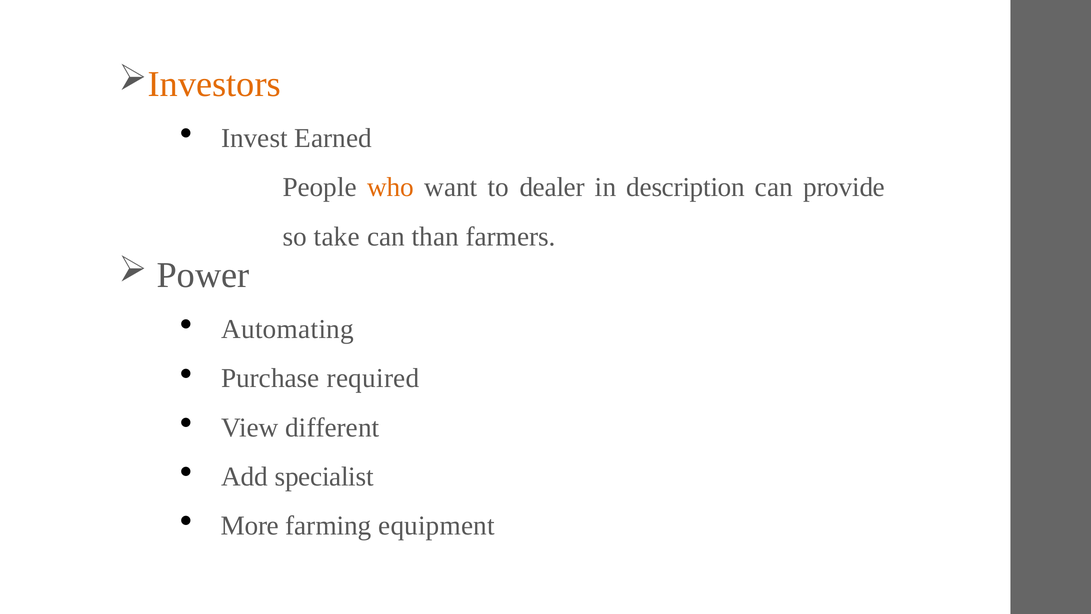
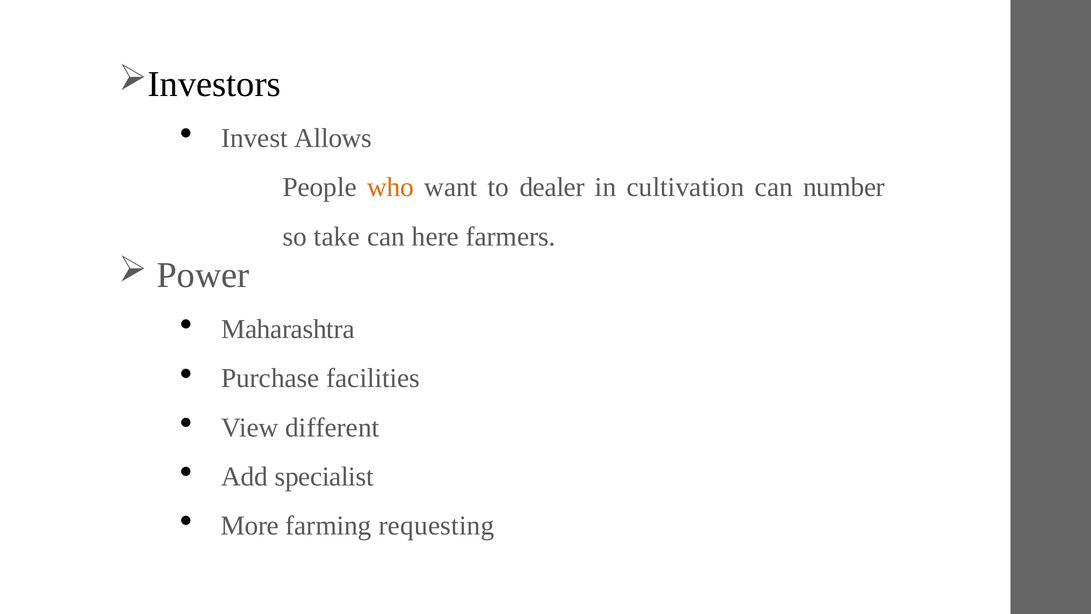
Investors colour: orange -> black
Earned: Earned -> Allows
description: description -> cultivation
provide: provide -> number
than: than -> here
Automating: Automating -> Maharashtra
required: required -> facilities
equipment: equipment -> requesting
